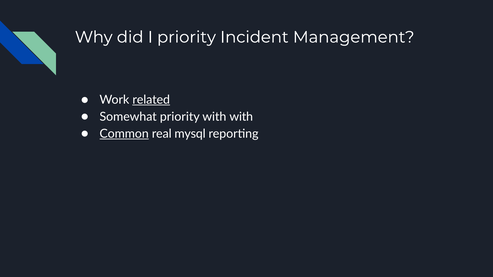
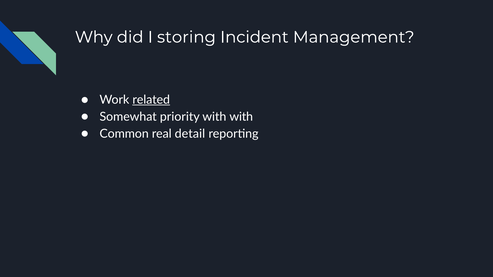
I priority: priority -> storing
Common underline: present -> none
mysql: mysql -> detail
